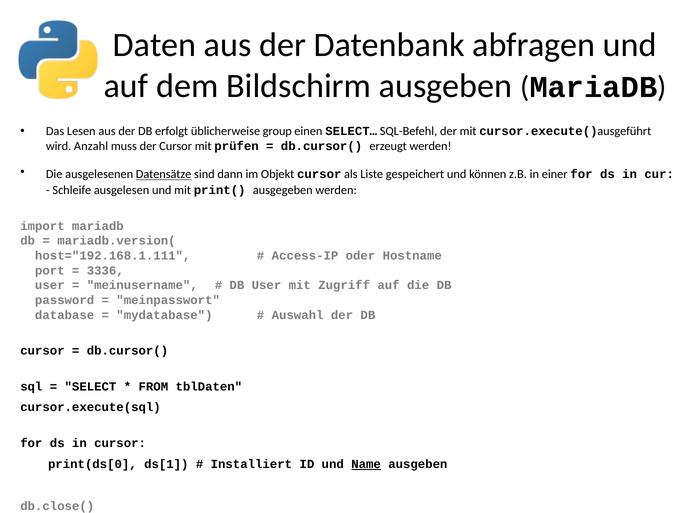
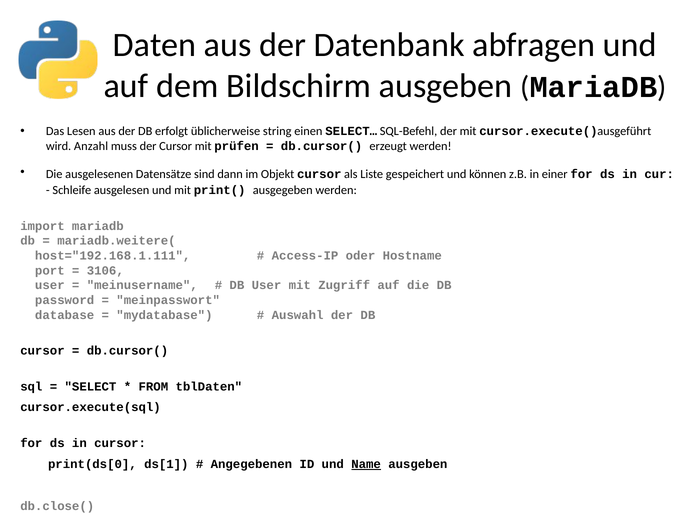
group: group -> string
Datensätze underline: present -> none
mariadb.version(: mariadb.version( -> mariadb.weitere(
3336: 3336 -> 3106
Installiert: Installiert -> Angegebenen
